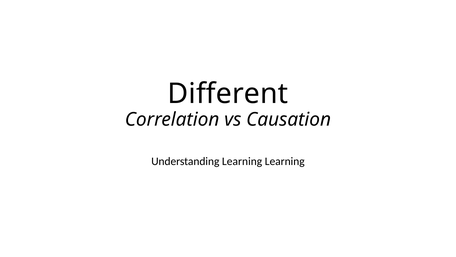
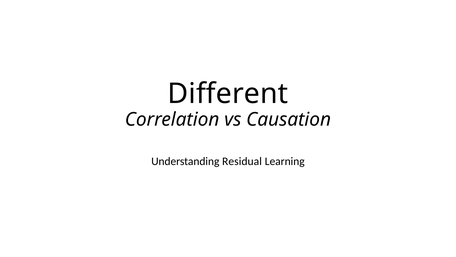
Understanding Learning: Learning -> Residual
